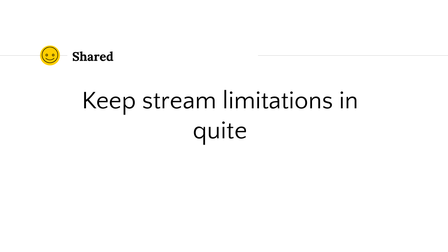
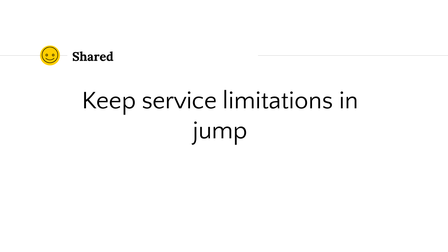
stream: stream -> service
quite: quite -> jump
